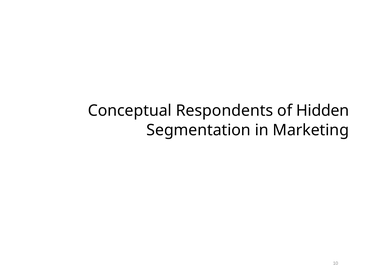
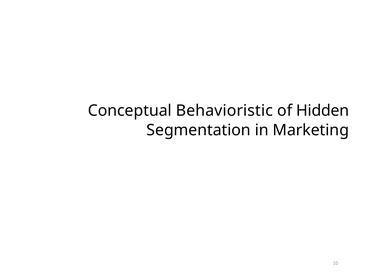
Respondents: Respondents -> Behavioristic
